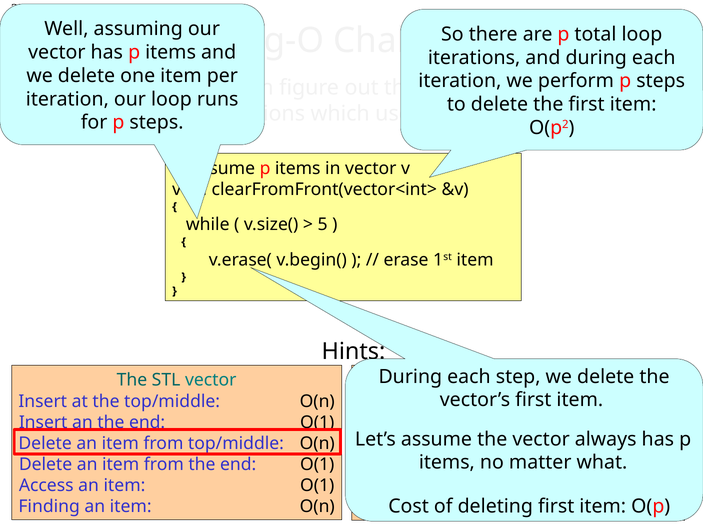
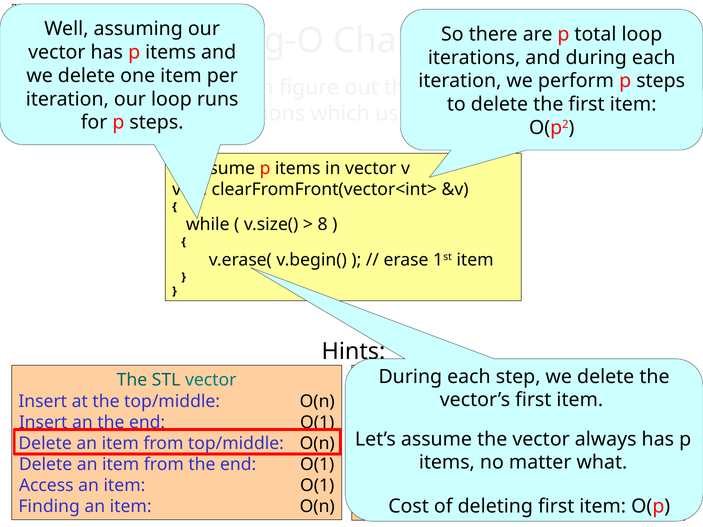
5: 5 -> 8
